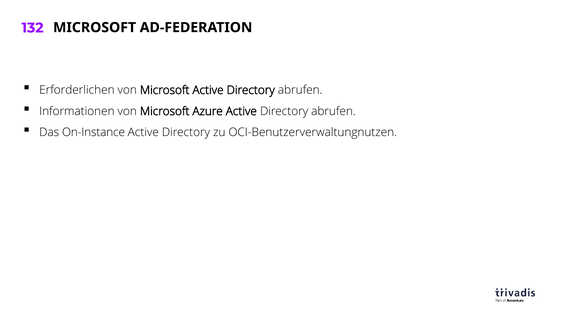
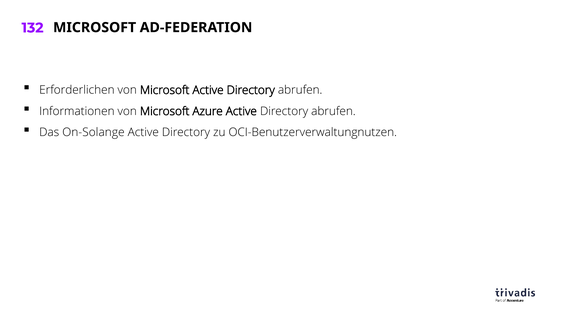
On-Instance: On-Instance -> On-Solange
